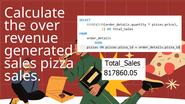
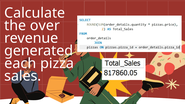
sales at (20, 63): sales -> each
